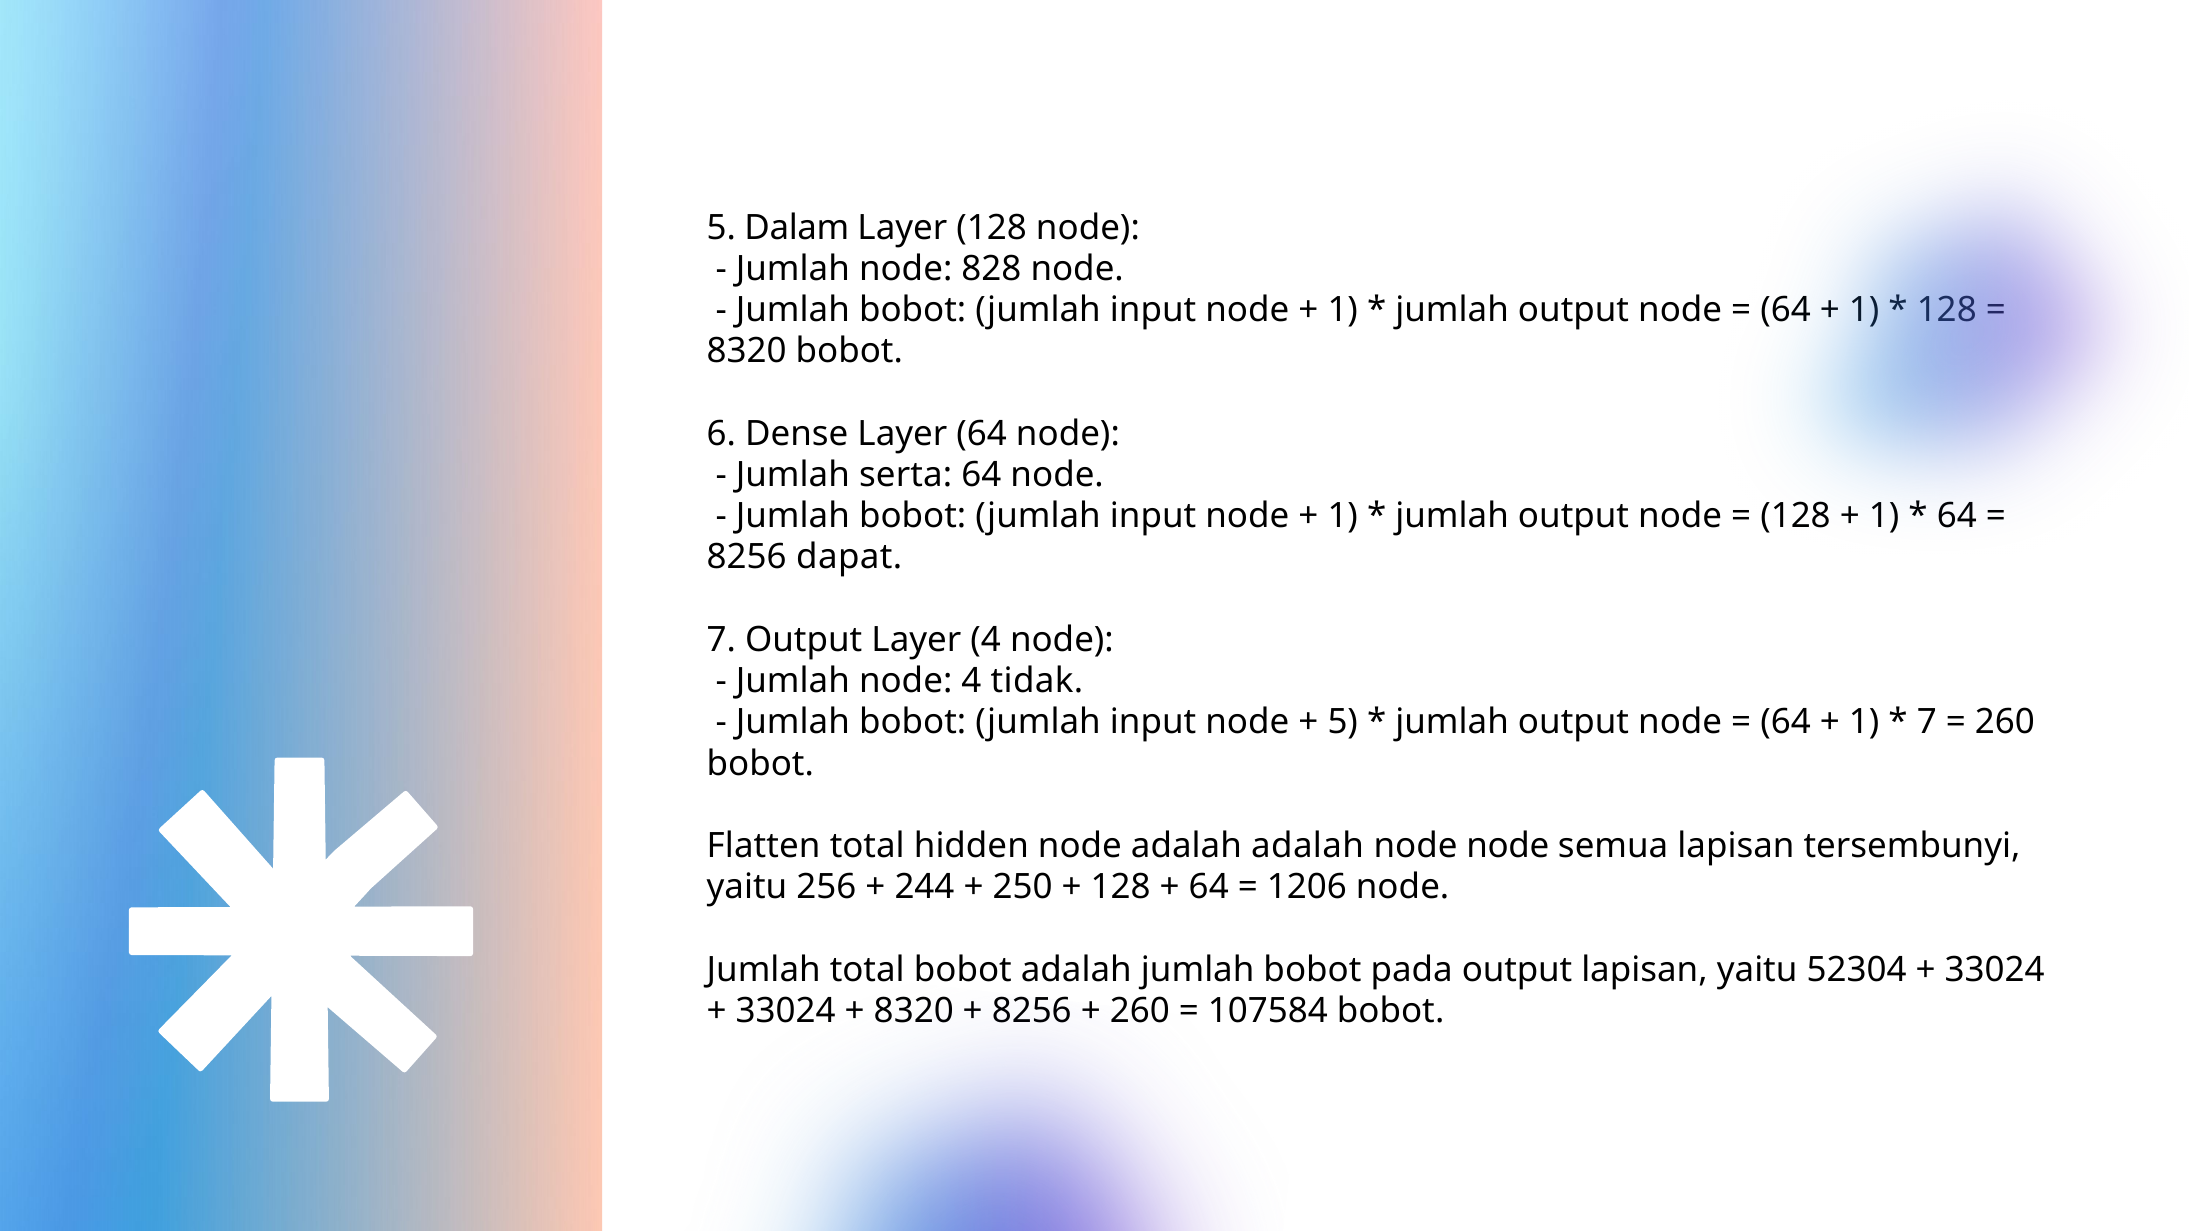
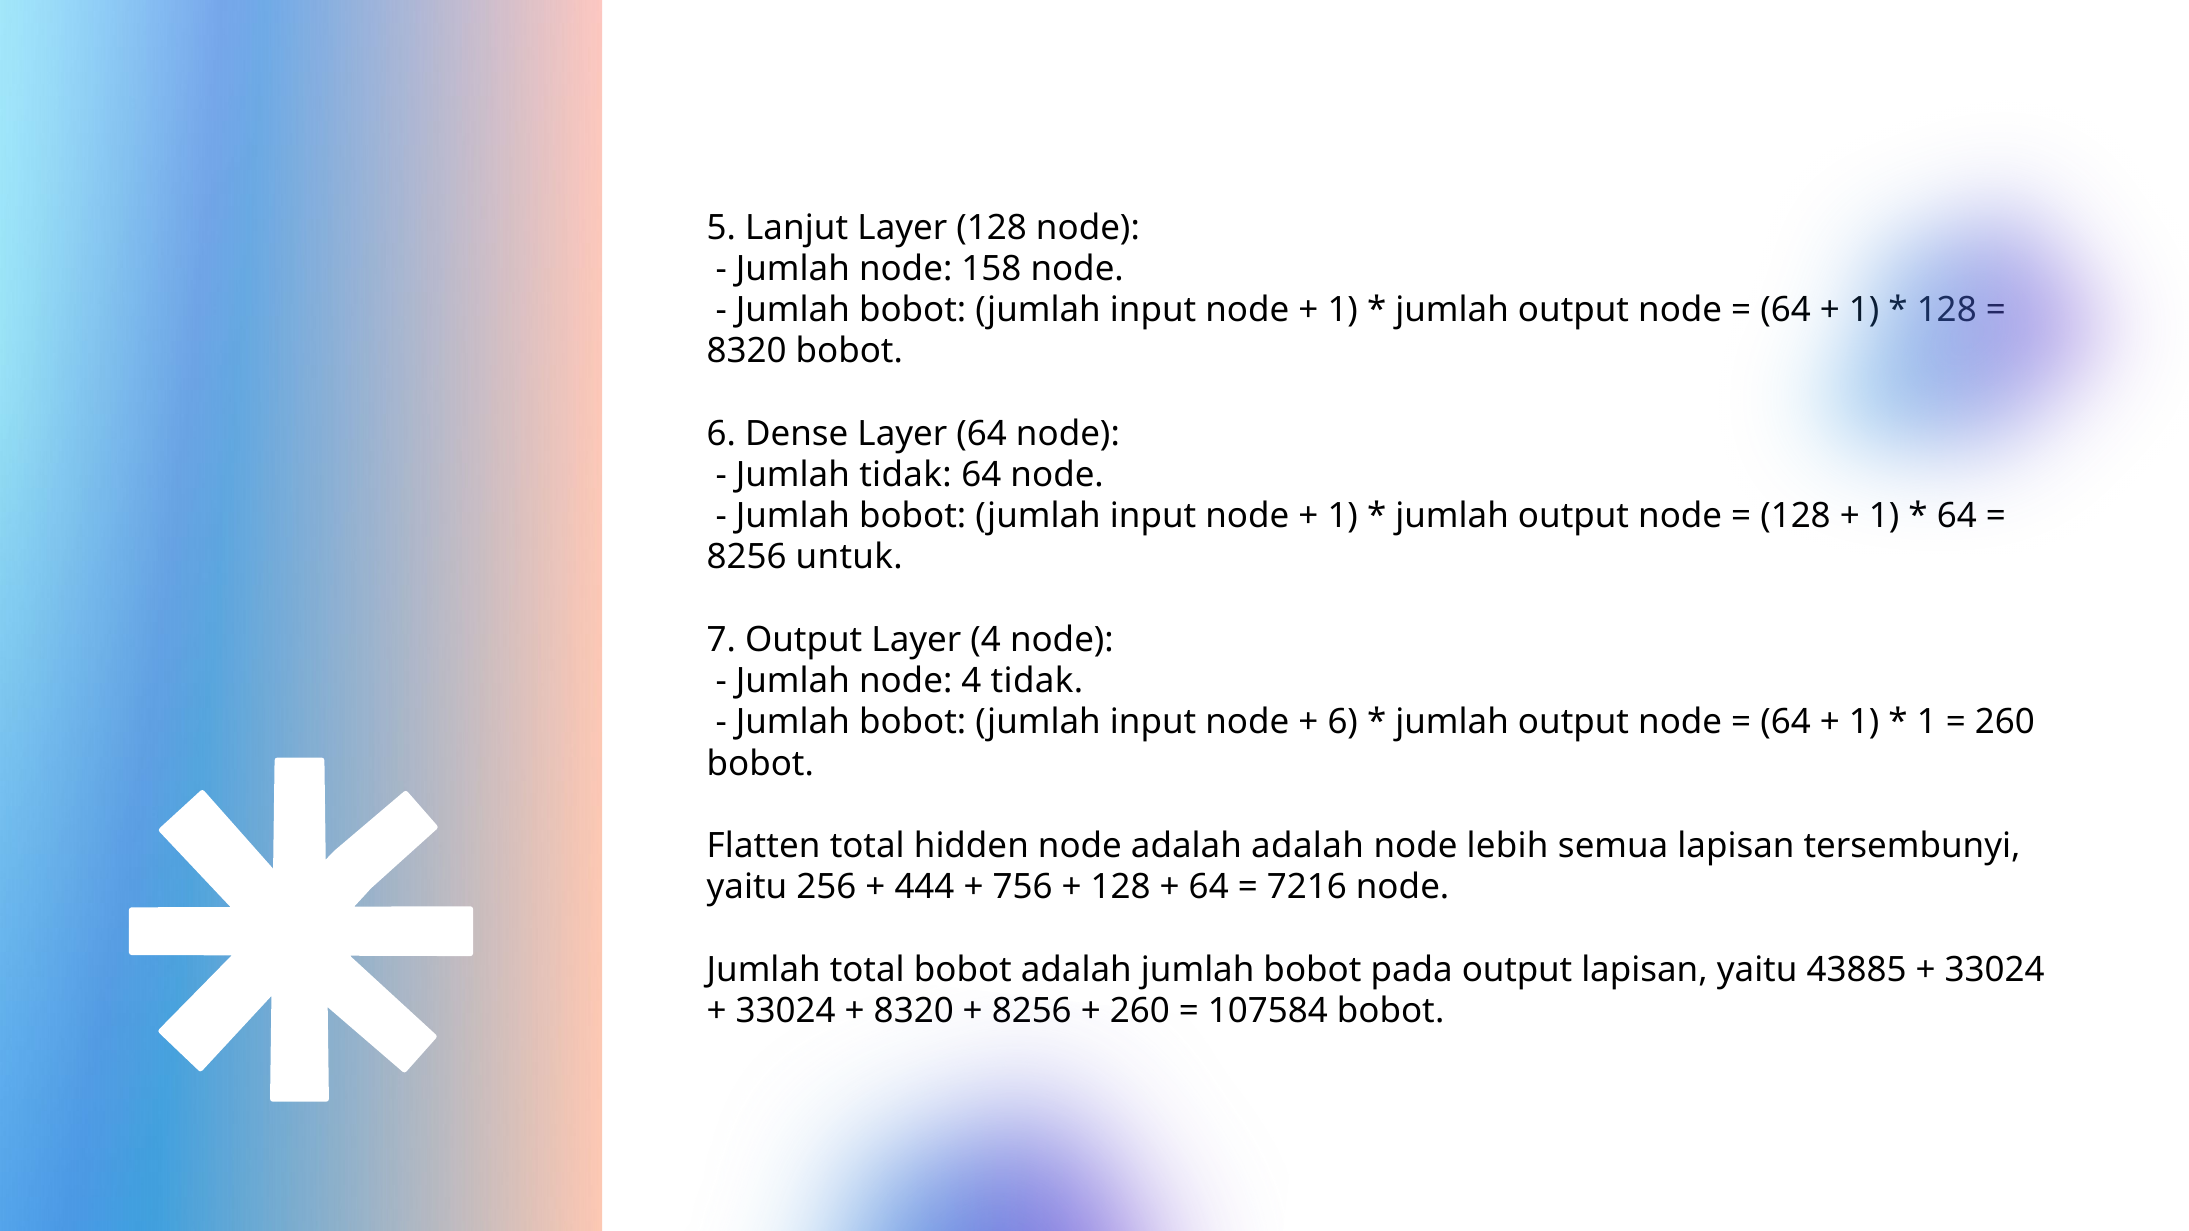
Dalam: Dalam -> Lanjut
828: 828 -> 158
Jumlah serta: serta -> tidak
dapat: dapat -> untuk
5 at (1343, 722): 5 -> 6
7 at (1927, 722): 7 -> 1
node node: node -> lebih
244: 244 -> 444
250: 250 -> 756
1206: 1206 -> 7216
52304: 52304 -> 43885
